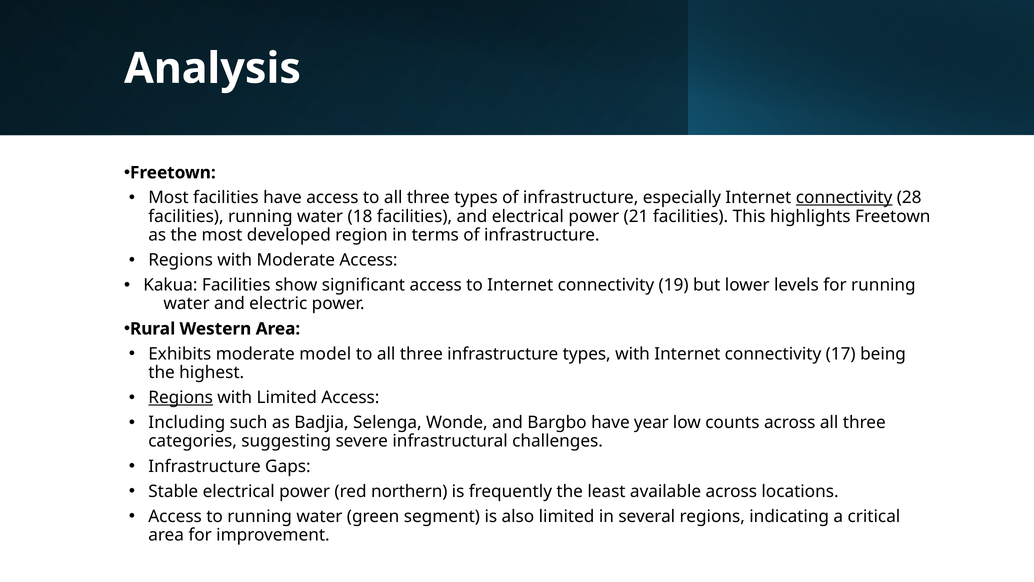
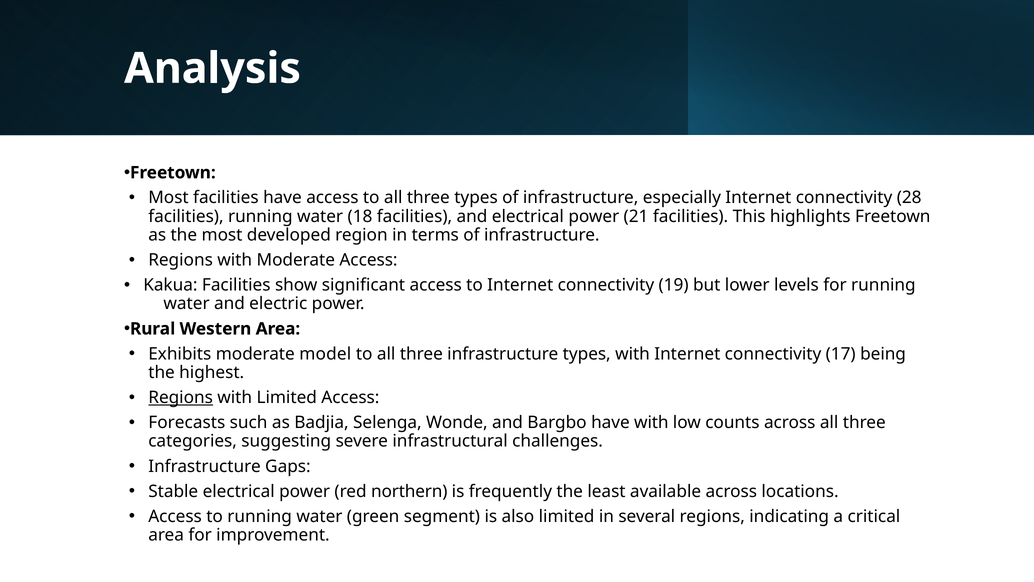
connectivity at (844, 198) underline: present -> none
Including: Including -> Forecasts
have year: year -> with
